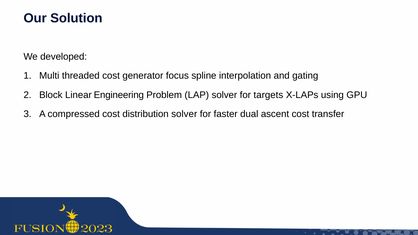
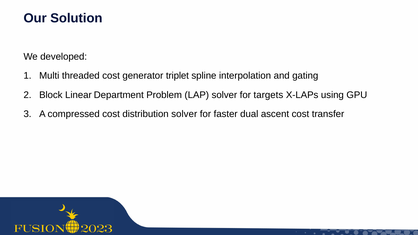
focus: focus -> triplet
Engineering: Engineering -> Department
